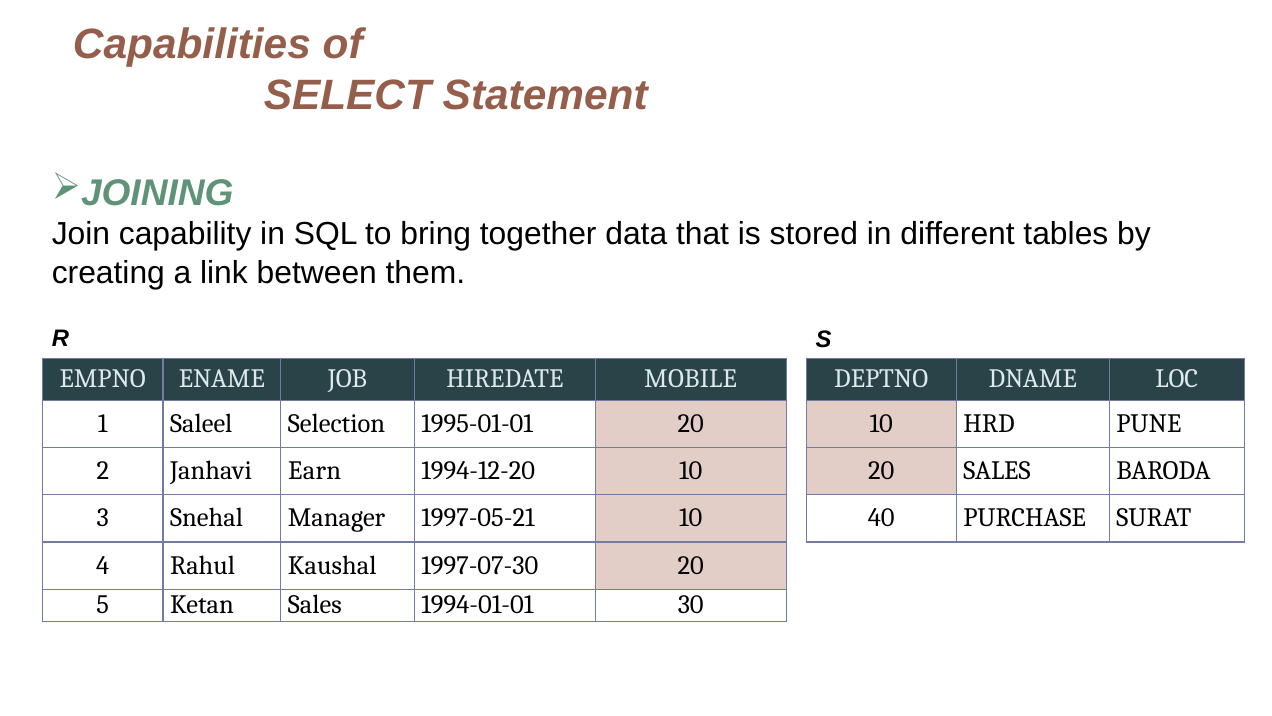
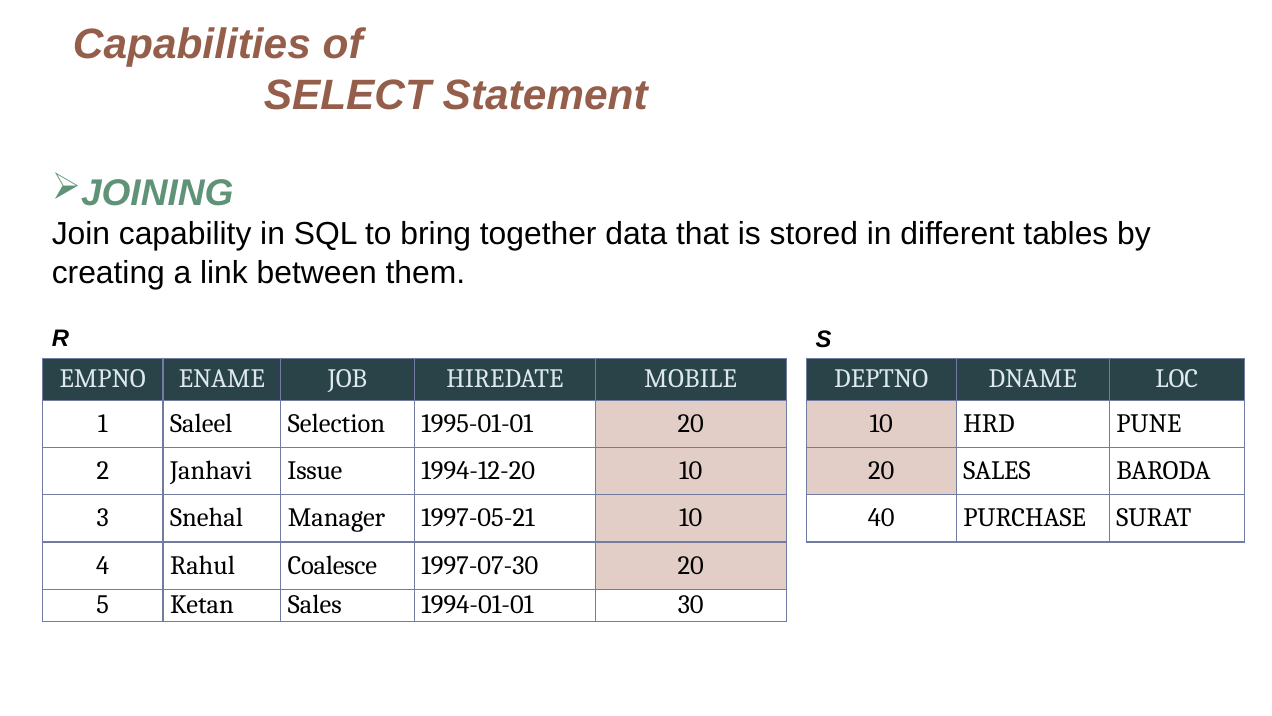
Earn: Earn -> Issue
Kaushal: Kaushal -> Coalesce
